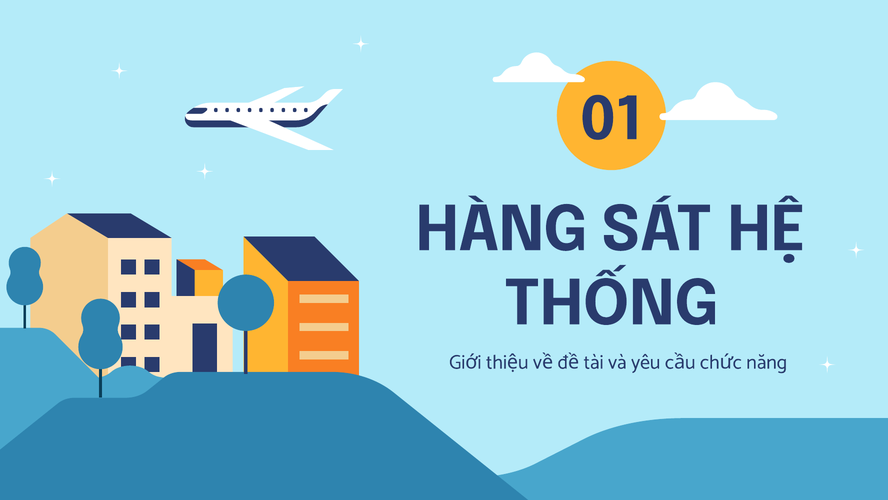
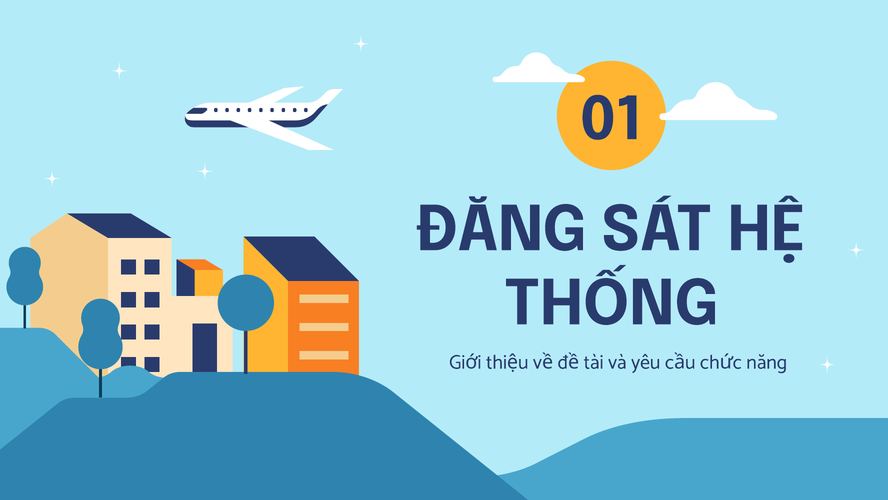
HÀNG: HÀNG -> ĐĂNG
